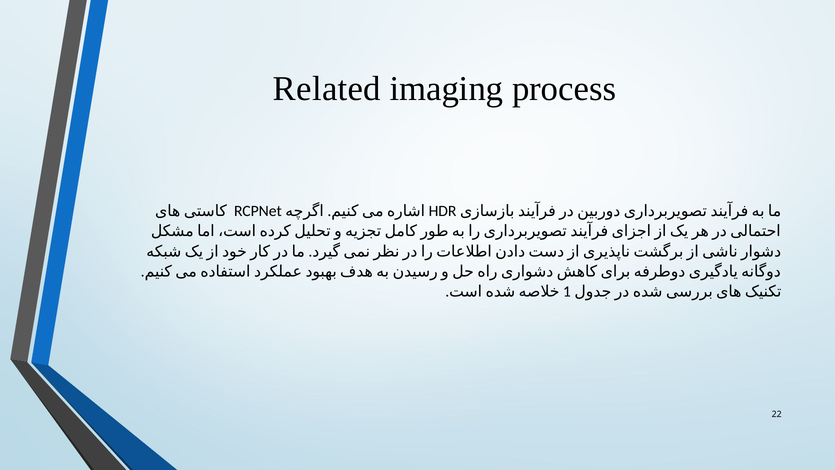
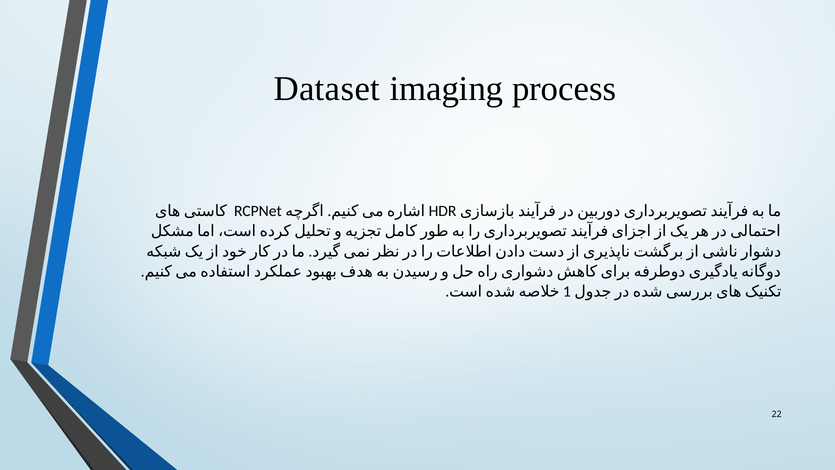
Related: Related -> Dataset
